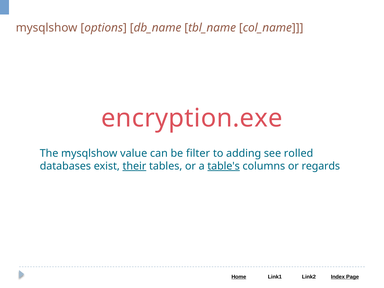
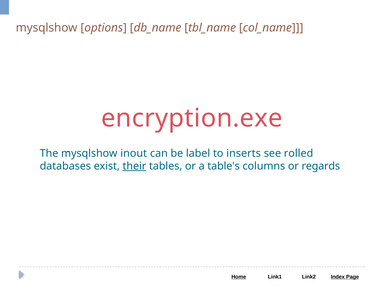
value: value -> inout
filter: filter -> label
adding: adding -> inserts
table's underline: present -> none
